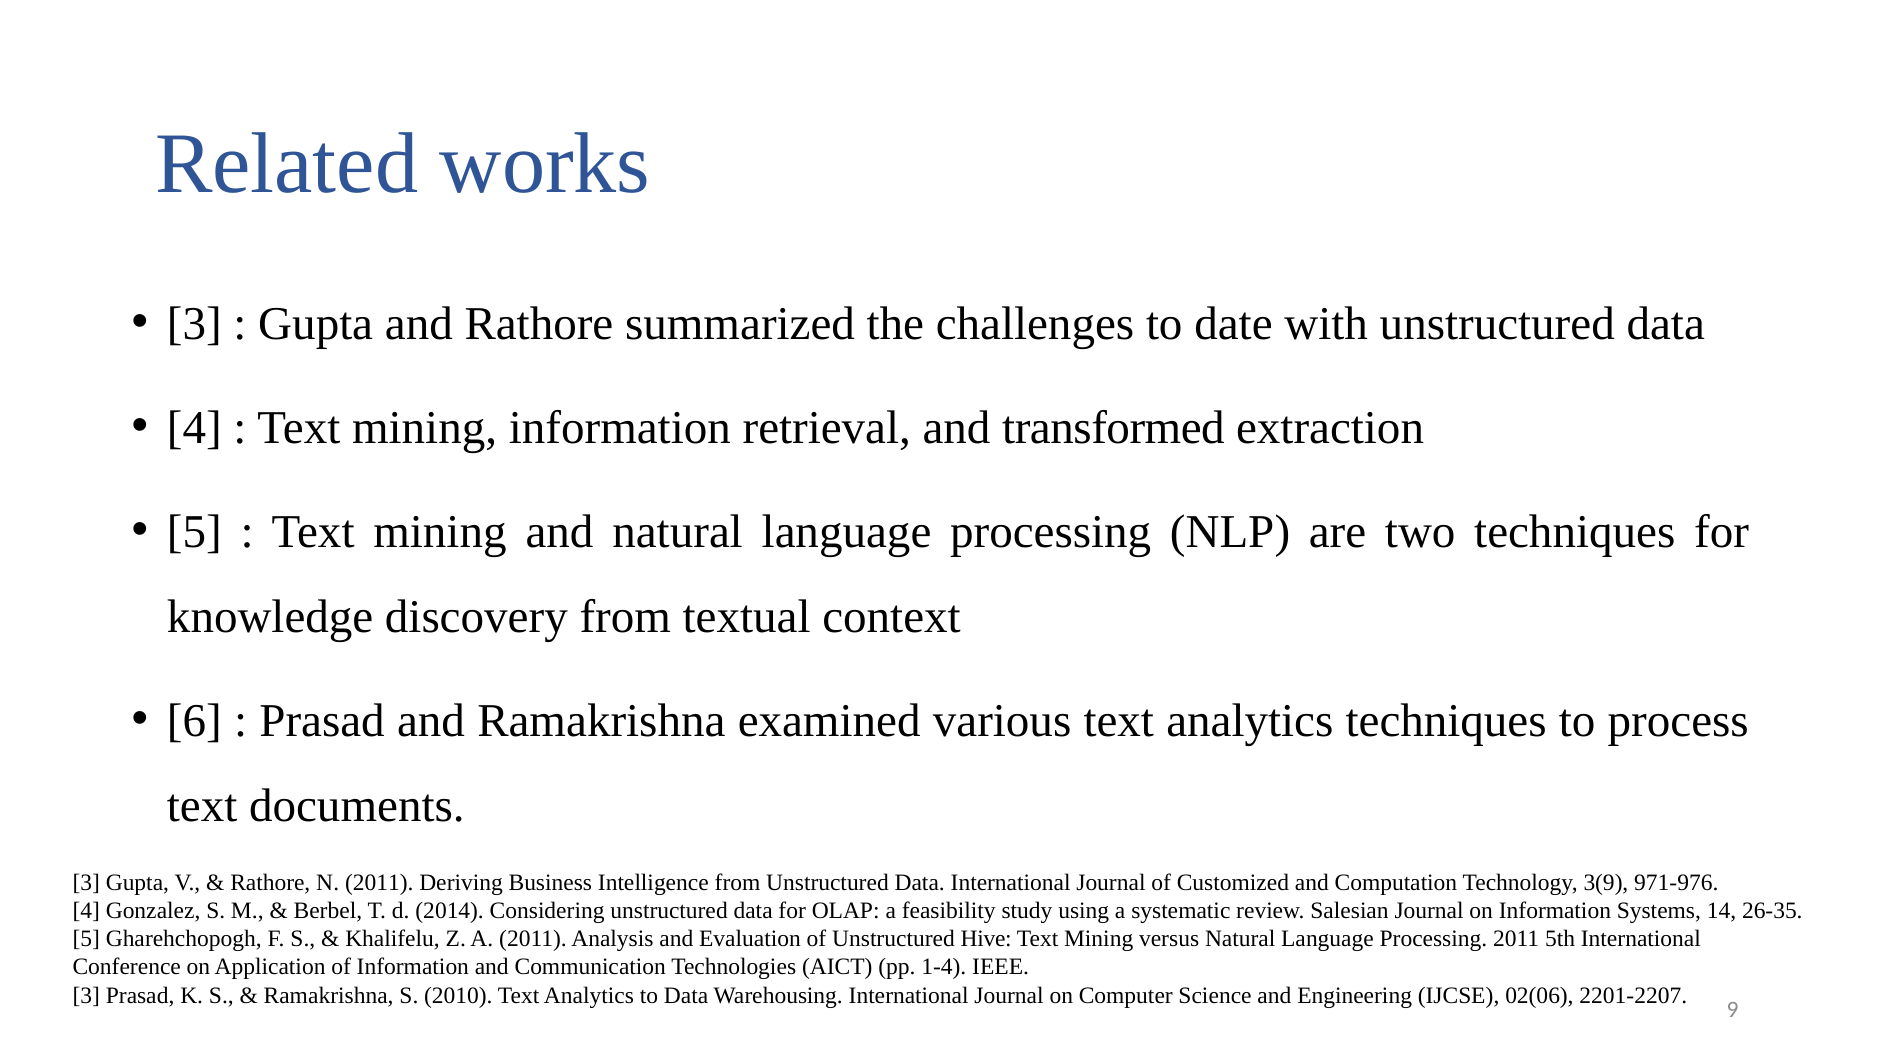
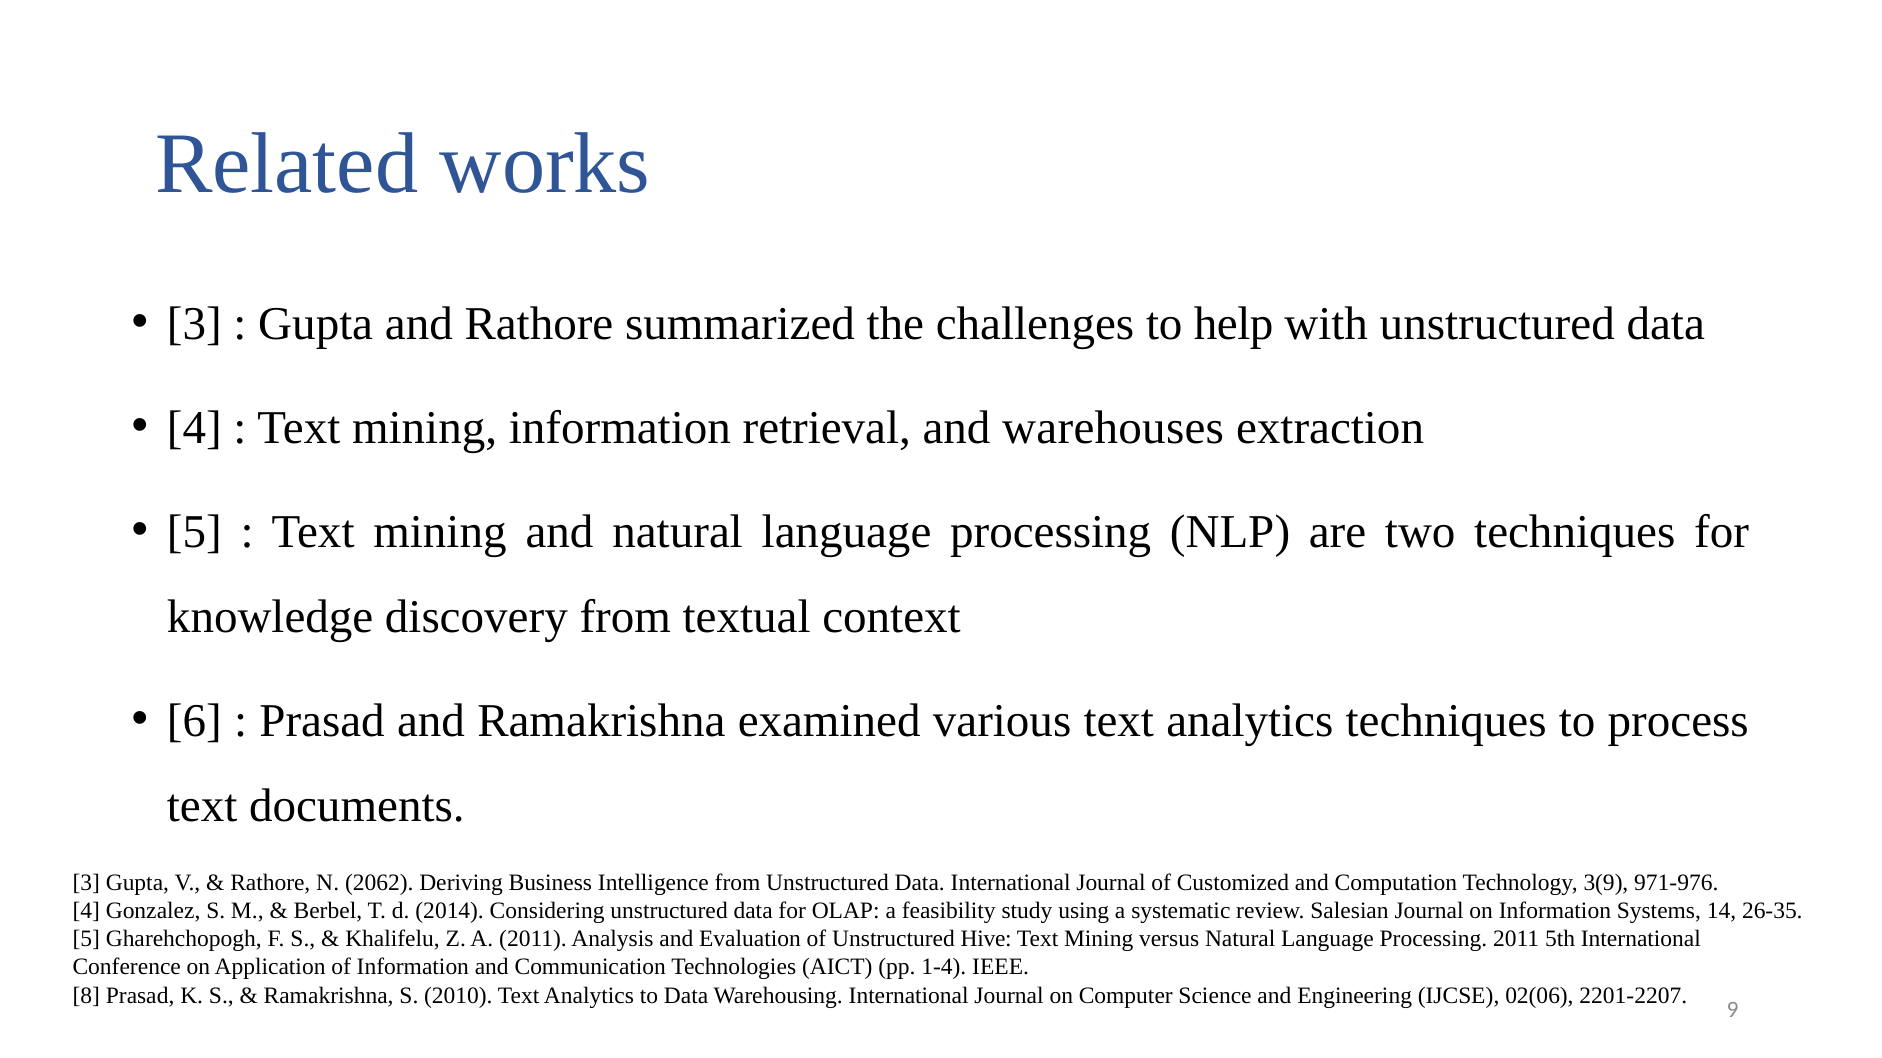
date: date -> help
transformed: transformed -> warehouses
N 2011: 2011 -> 2062
3 at (86, 996): 3 -> 8
